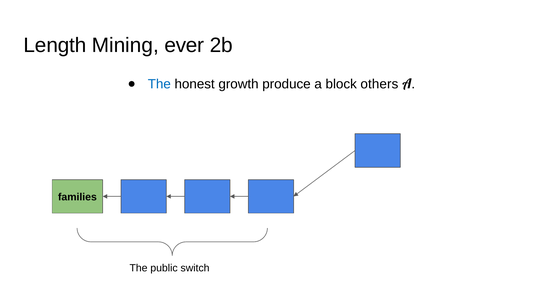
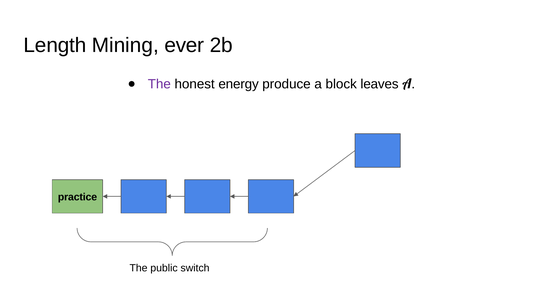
The at (159, 84) colour: blue -> purple
growth: growth -> energy
others: others -> leaves
families: families -> practice
